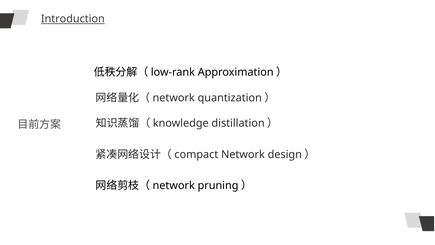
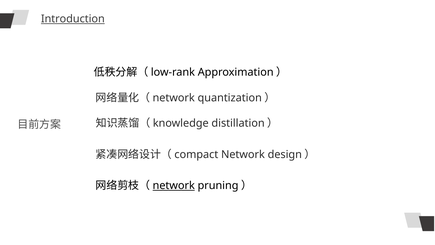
network at (174, 185) underline: none -> present
